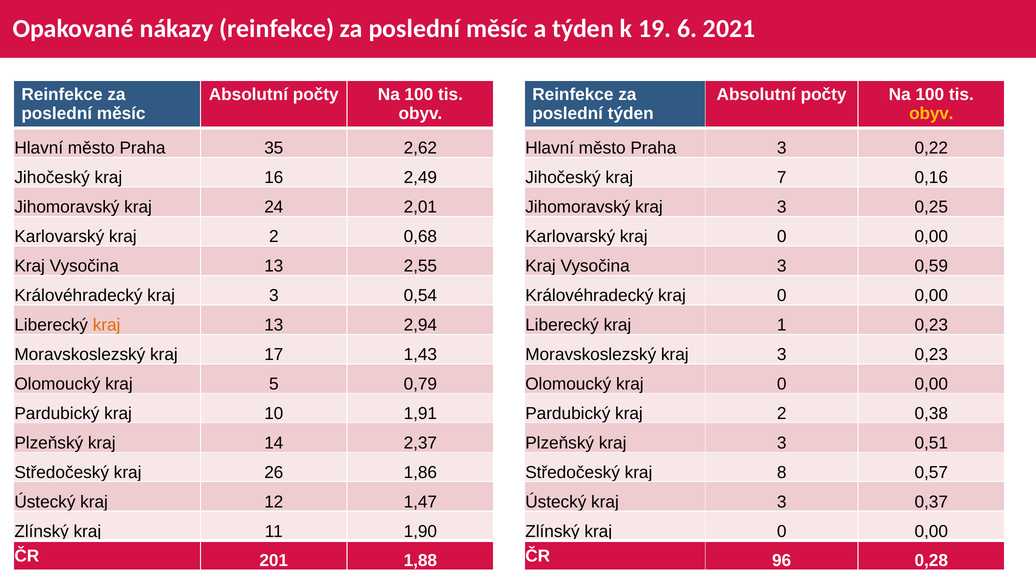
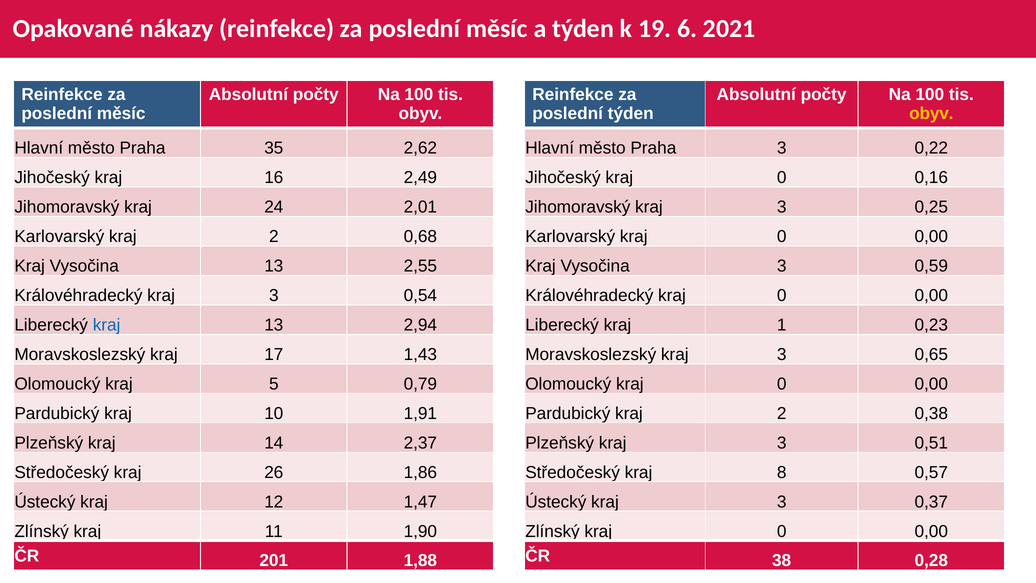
Jihočeský kraj 7: 7 -> 0
kraj at (107, 325) colour: orange -> blue
3 0,23: 0,23 -> 0,65
96: 96 -> 38
